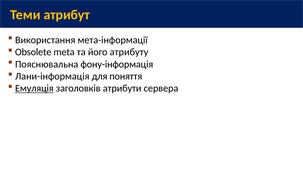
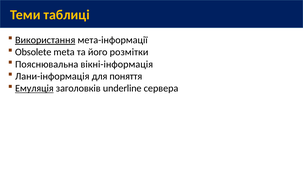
атрибут: атрибут -> таблиці
Використання underline: none -> present
атрибуту: атрибуту -> розмітки
фону-інформація: фону-інформація -> вікні-інформація
атрибути: атрибути -> underline
